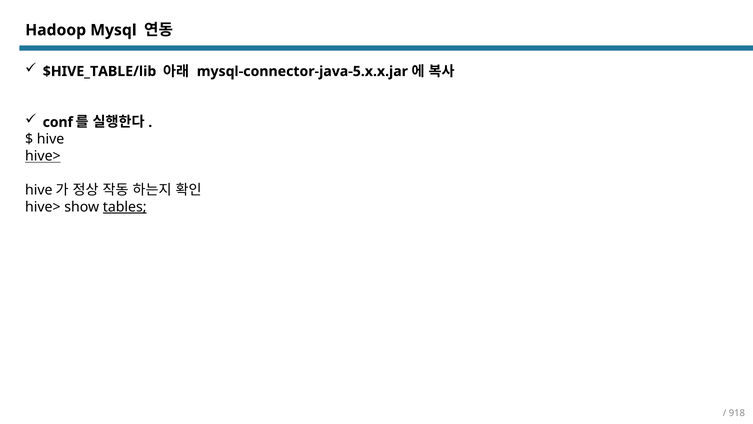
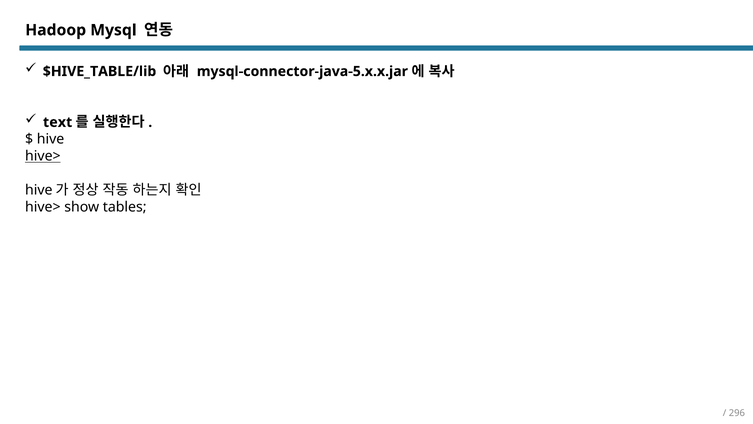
conf: conf -> text
tables underline: present -> none
918: 918 -> 296
